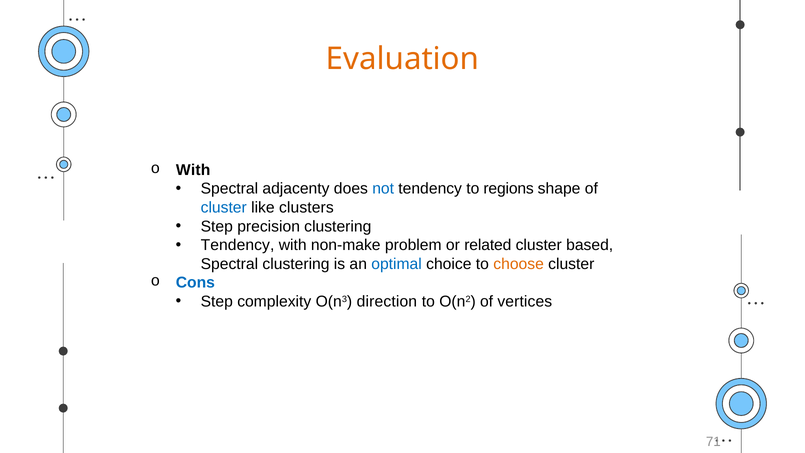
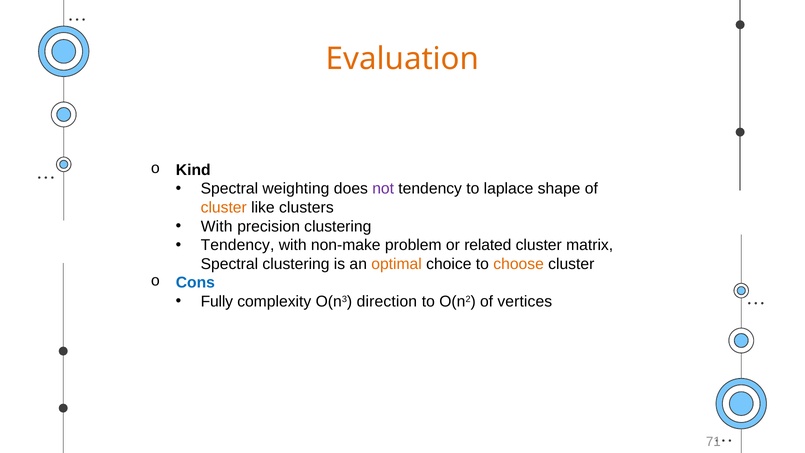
With at (193, 170): With -> Kind
adjacenty: adjacenty -> weighting
not colour: blue -> purple
regions: regions -> laplace
cluster at (224, 208) colour: blue -> orange
Step at (217, 226): Step -> With
based: based -> matrix
optimal colour: blue -> orange
Step at (217, 301): Step -> Fully
